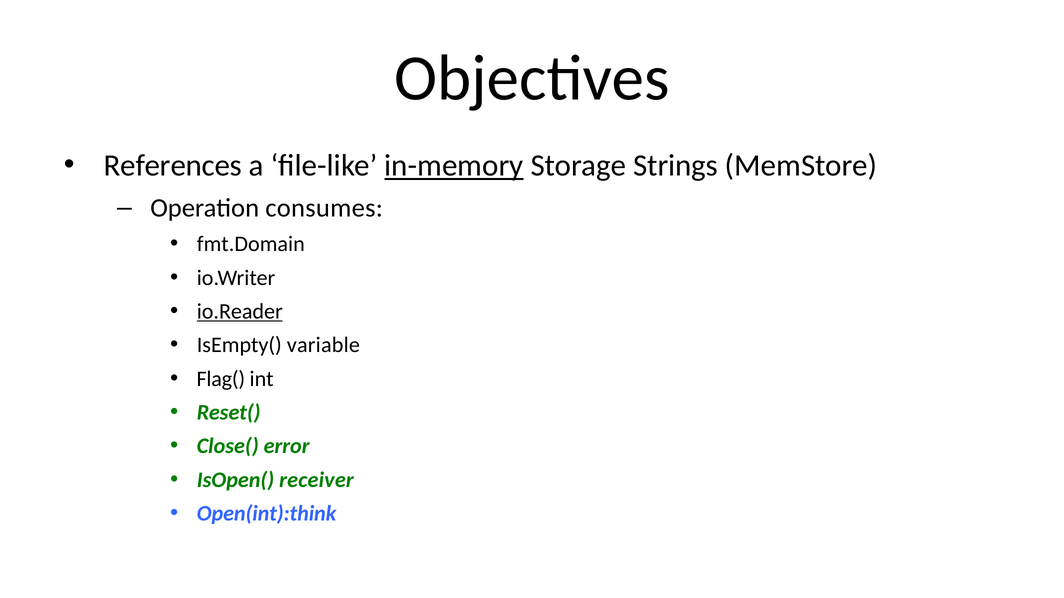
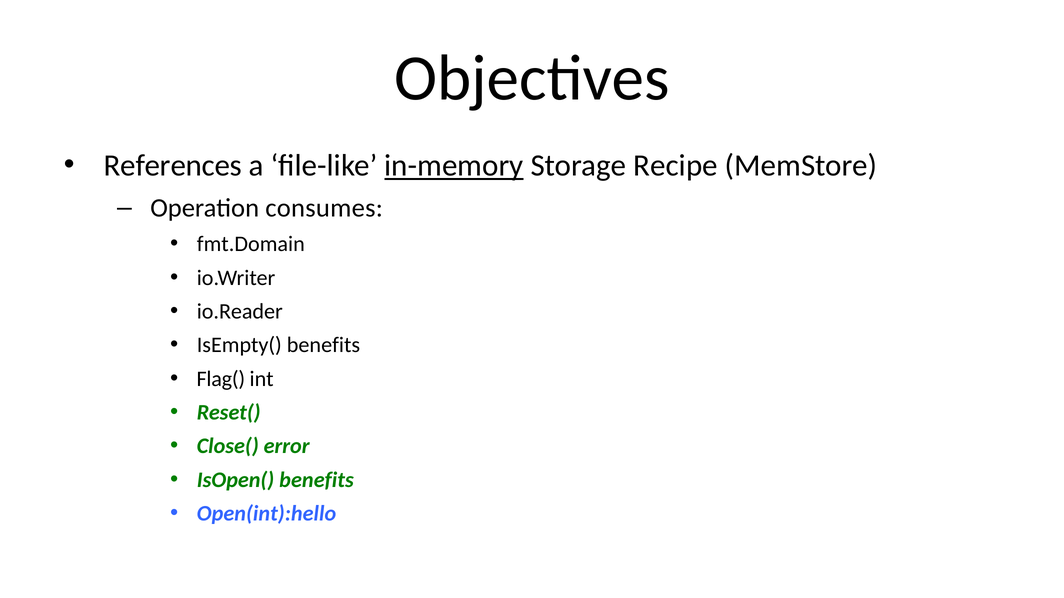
Strings: Strings -> Recipe
io.Reader underline: present -> none
IsEmpty( variable: variable -> benefits
IsOpen( receiver: receiver -> benefits
Open(int):think: Open(int):think -> Open(int):hello
